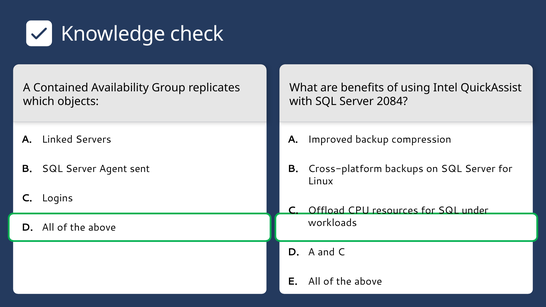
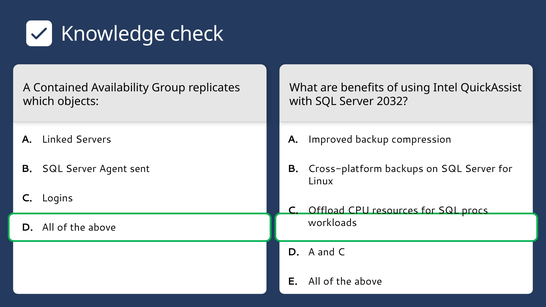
2084: 2084 -> 2032
under: under -> procs
